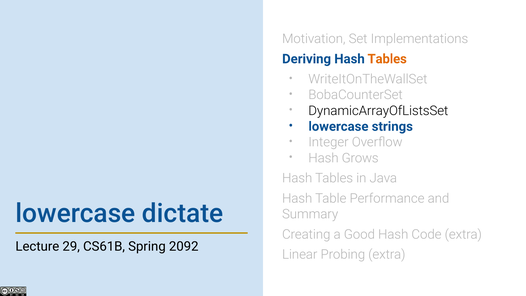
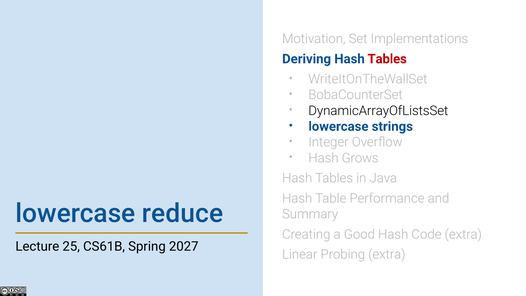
Tables at (387, 59) colour: orange -> red
dictate: dictate -> reduce
29: 29 -> 25
2092: 2092 -> 2027
